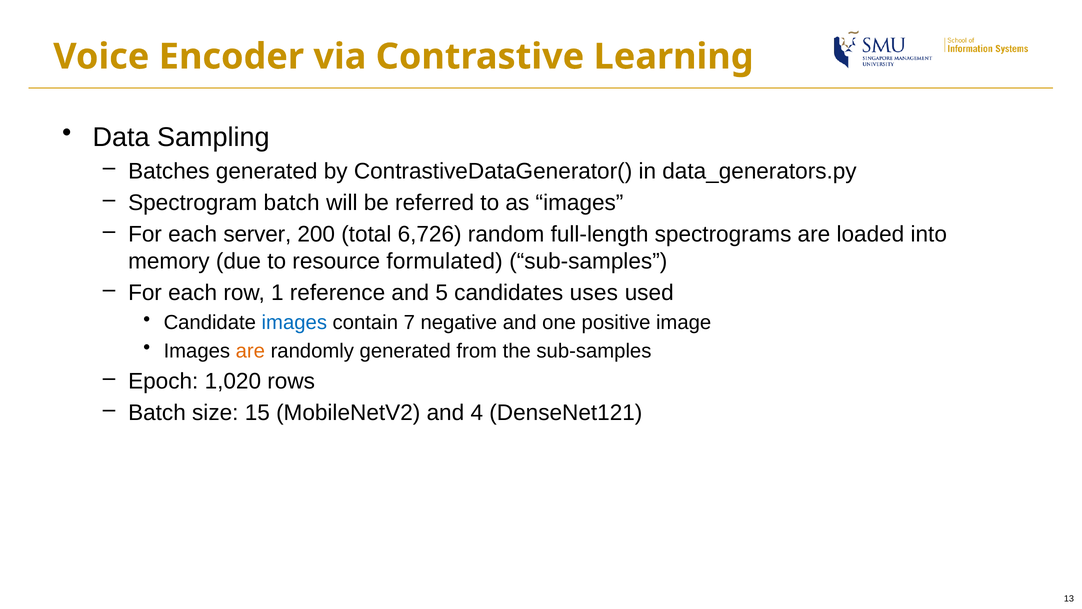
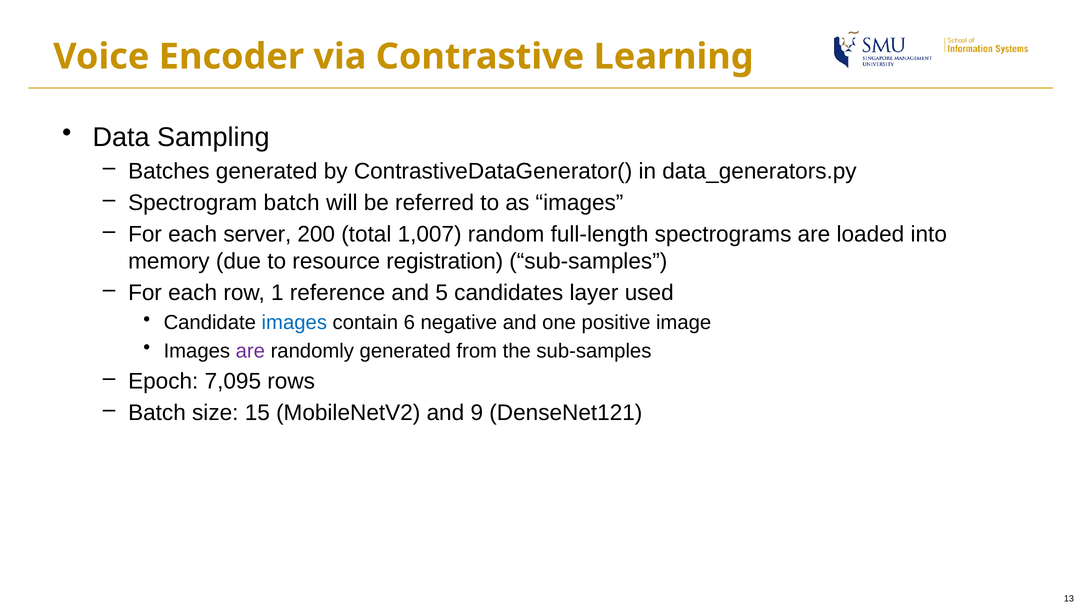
6,726: 6,726 -> 1,007
formulated: formulated -> registration
uses: uses -> layer
7: 7 -> 6
are at (250, 351) colour: orange -> purple
1,020: 1,020 -> 7,095
4: 4 -> 9
